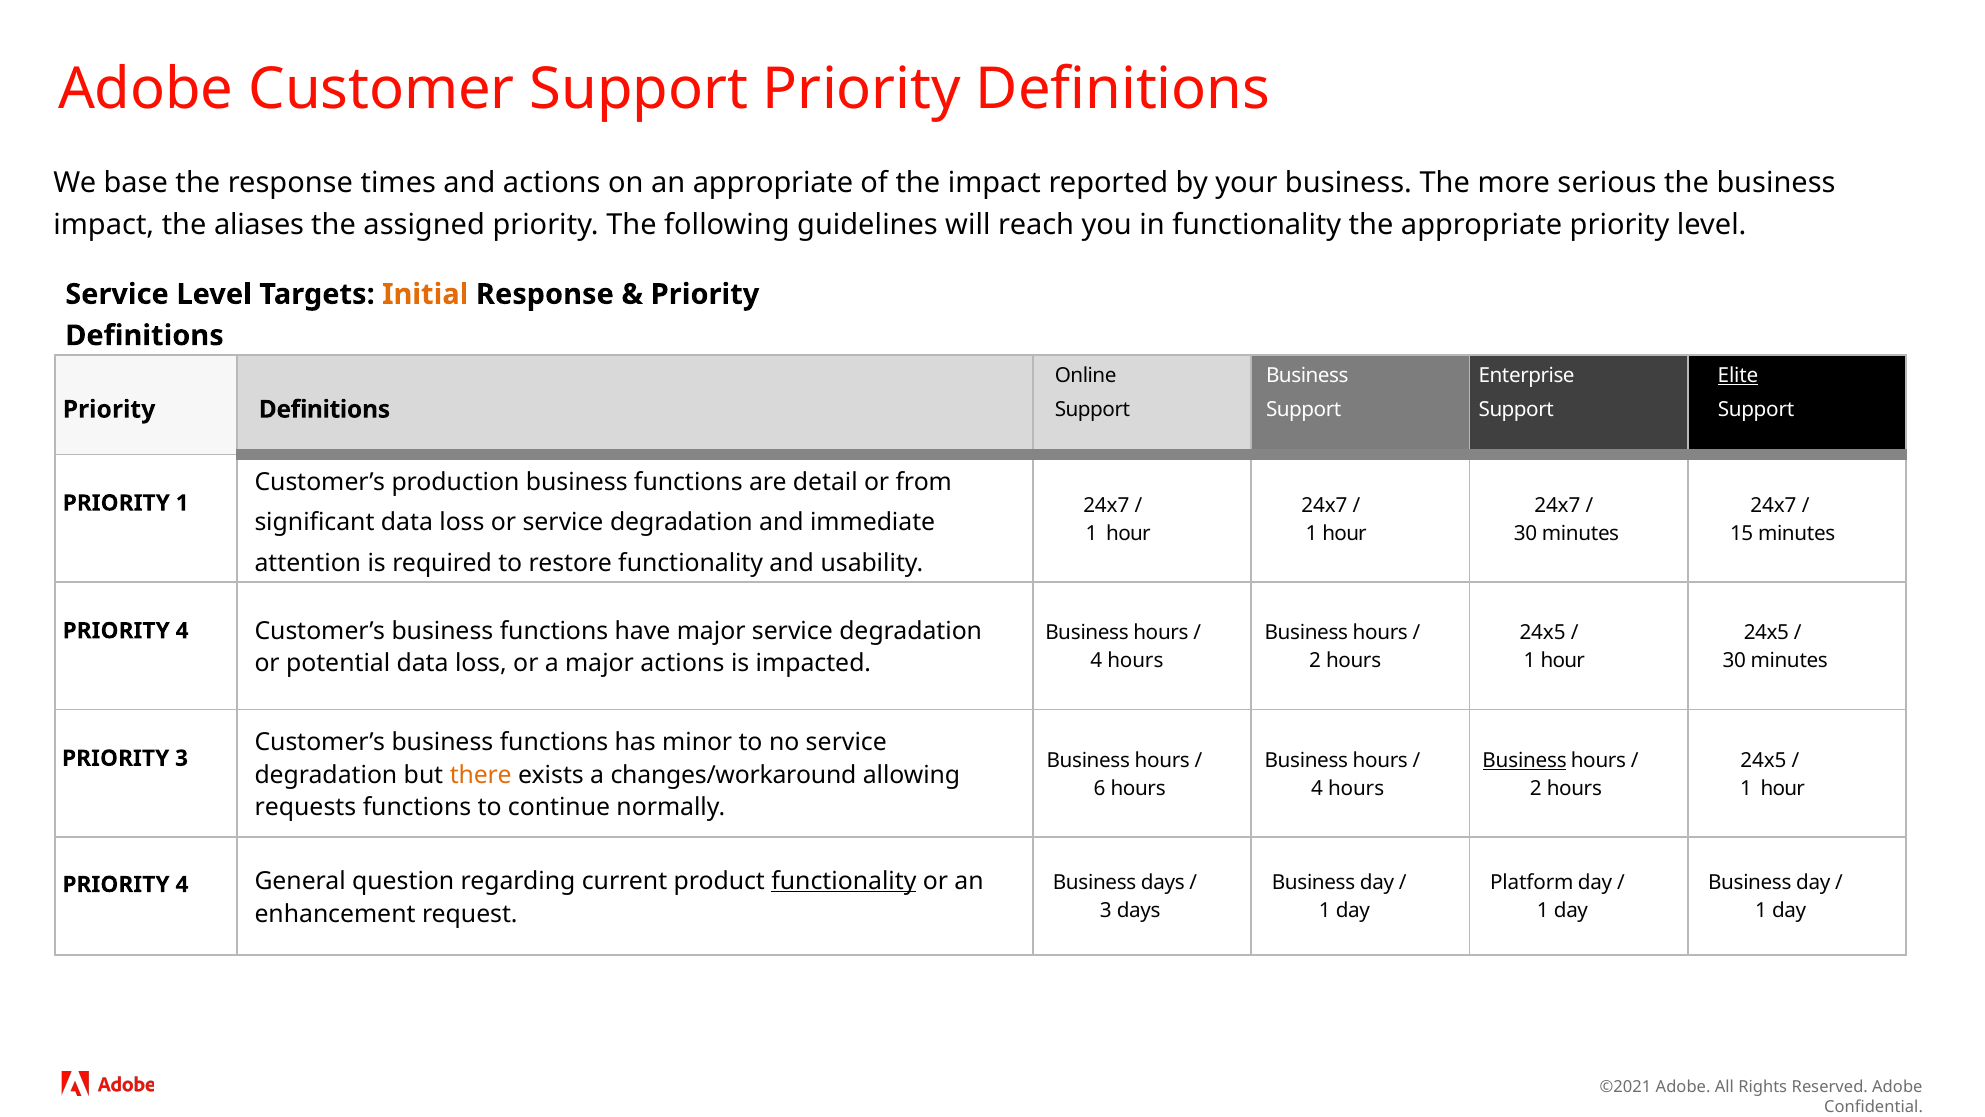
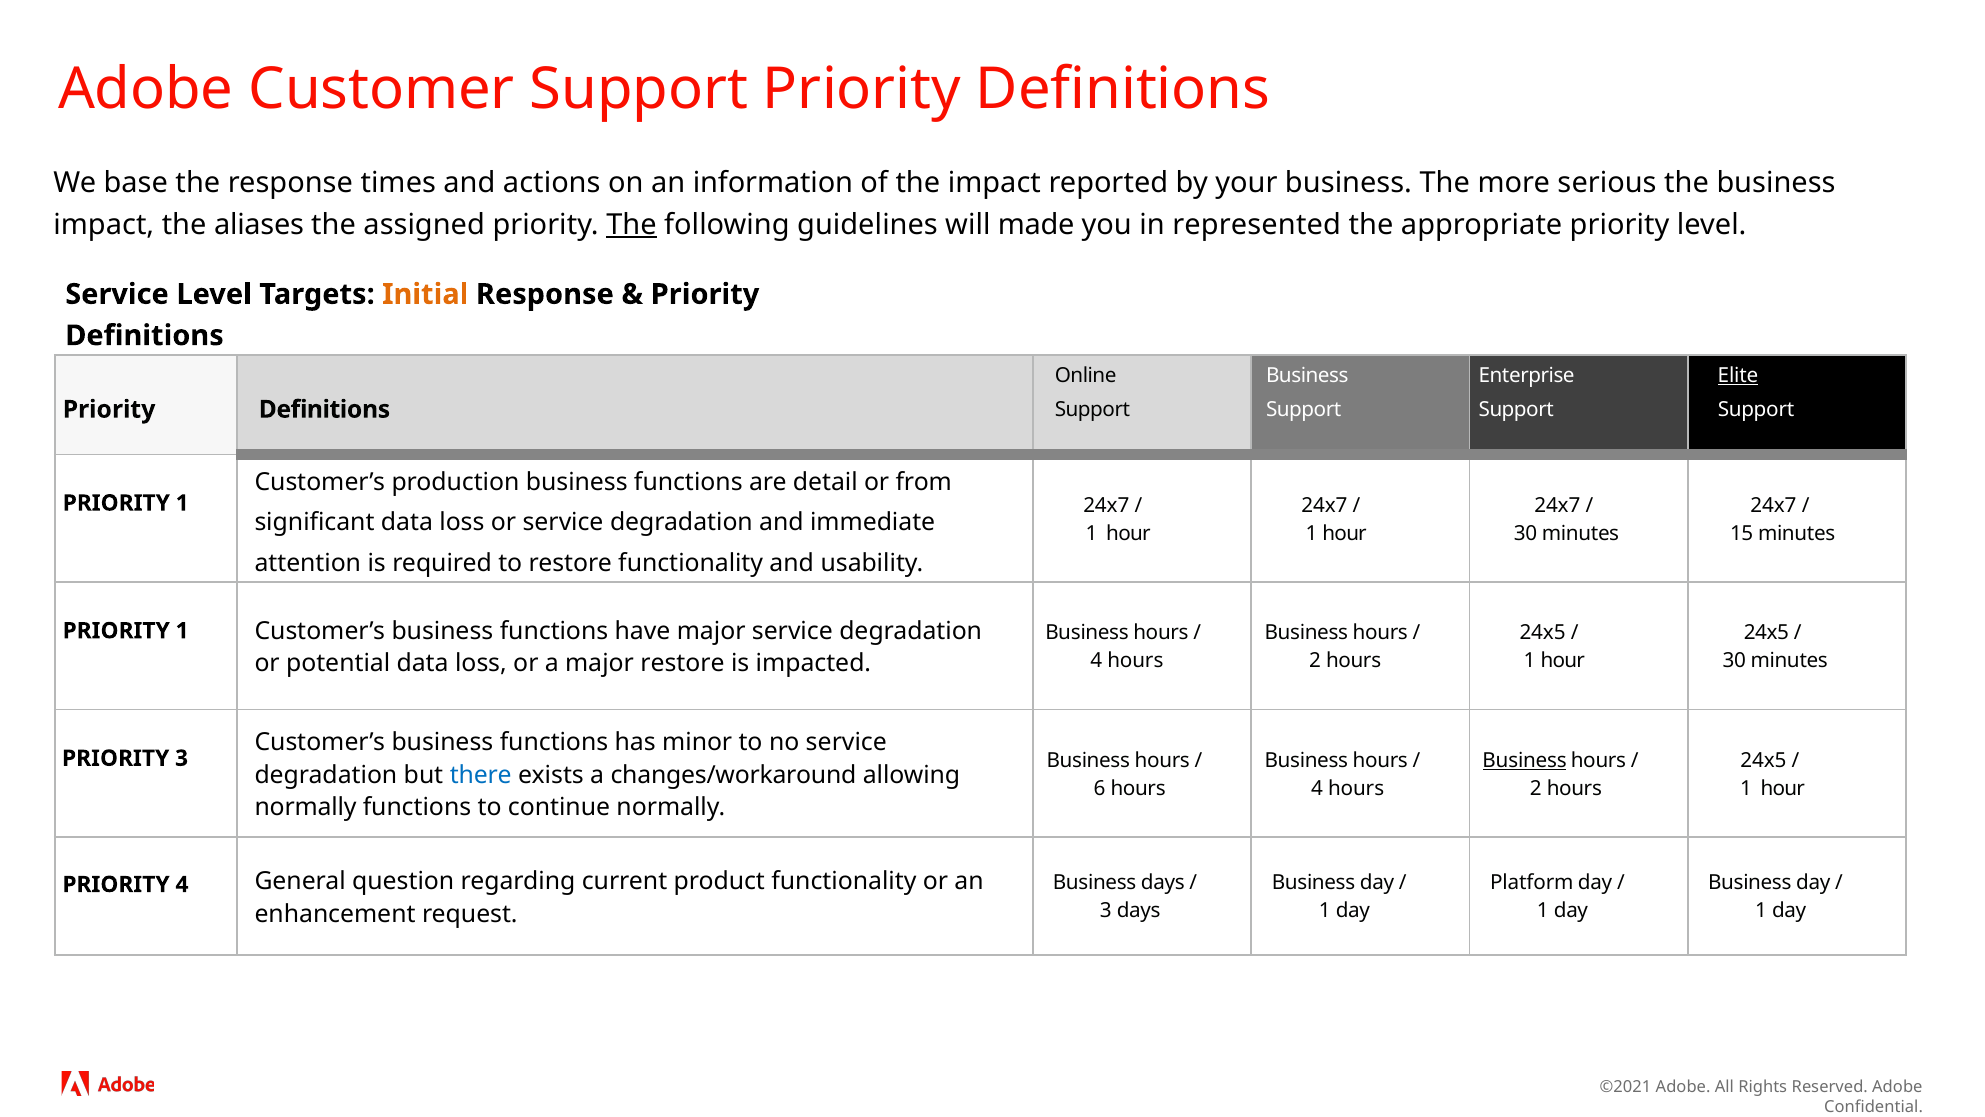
an appropriate: appropriate -> information
The at (631, 225) underline: none -> present
reach: reach -> made
in functionality: functionality -> represented
4 at (182, 631): 4 -> 1
major actions: actions -> restore
there colour: orange -> blue
requests at (305, 807): requests -> normally
functionality at (844, 881) underline: present -> none
